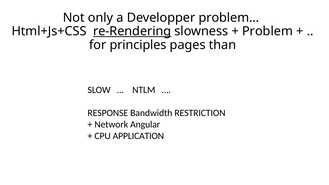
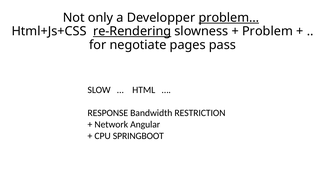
problem… underline: none -> present
principles: principles -> negotiate
than: than -> pass
NTLM: NTLM -> HTML
APPLICATION: APPLICATION -> SPRINGBOOT
